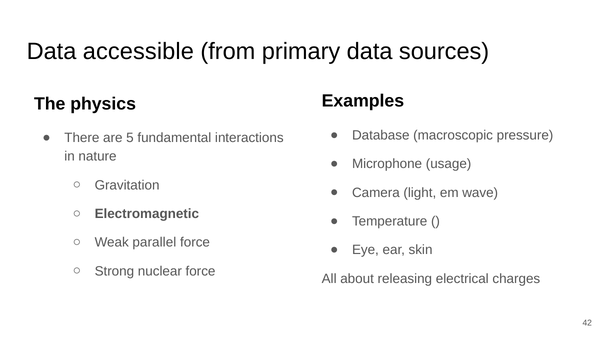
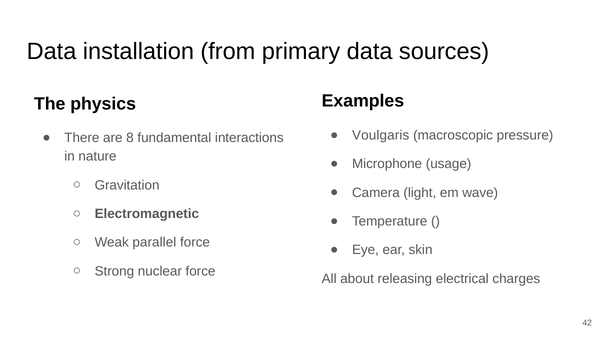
accessible: accessible -> installation
Database: Database -> Voulgaris
5: 5 -> 8
